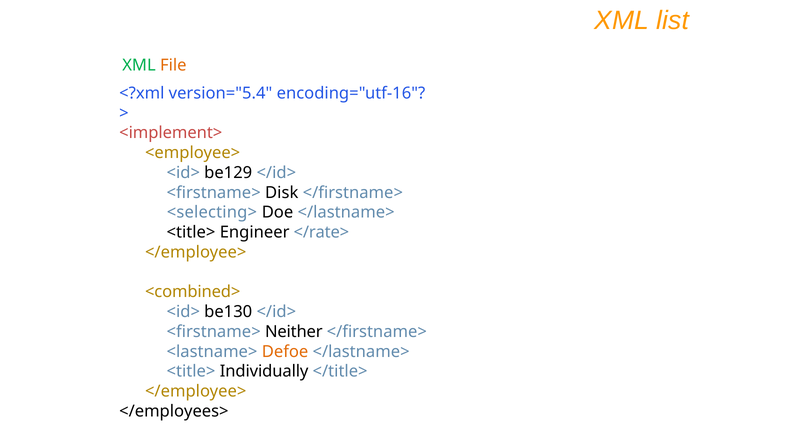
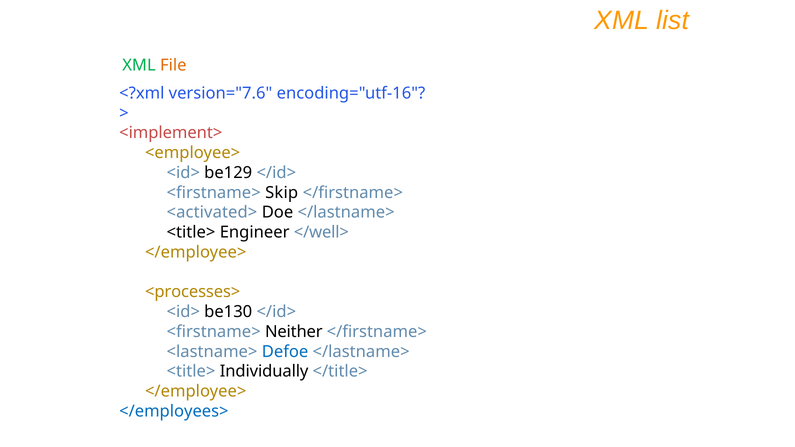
version="5.4: version="5.4 -> version="7.6
Disk: Disk -> Skip
<selecting>: <selecting> -> <activated>
</rate>: </rate> -> </well>
<combined>: <combined> -> <processes>
Defoe colour: orange -> blue
</employees> colour: black -> blue
